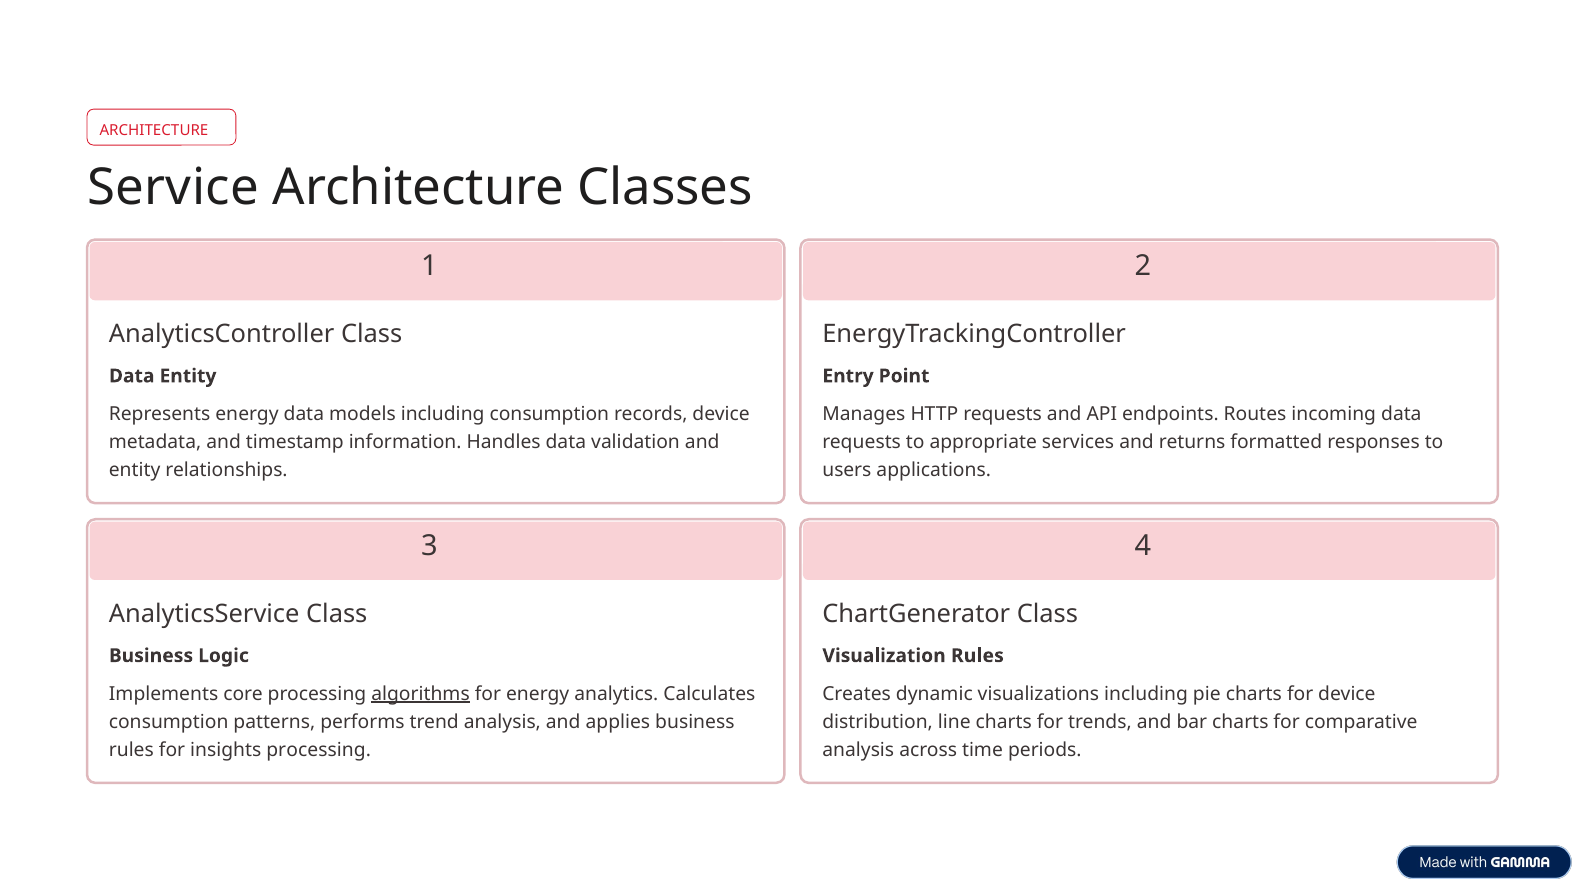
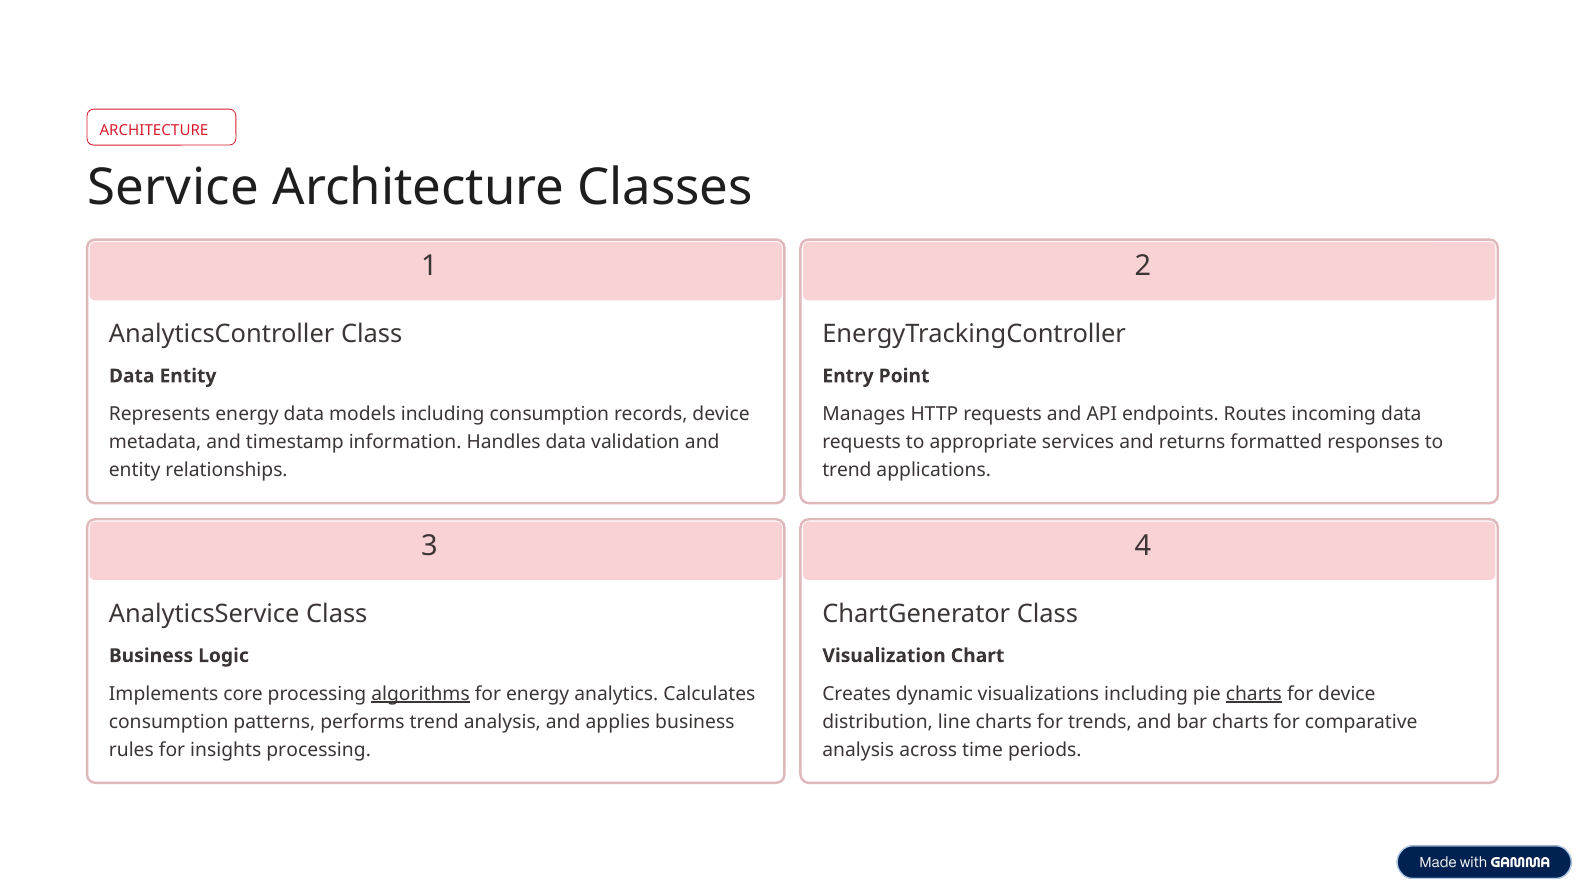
users at (847, 470): users -> trend
Visualization Rules: Rules -> Chart
charts at (1254, 693) underline: none -> present
